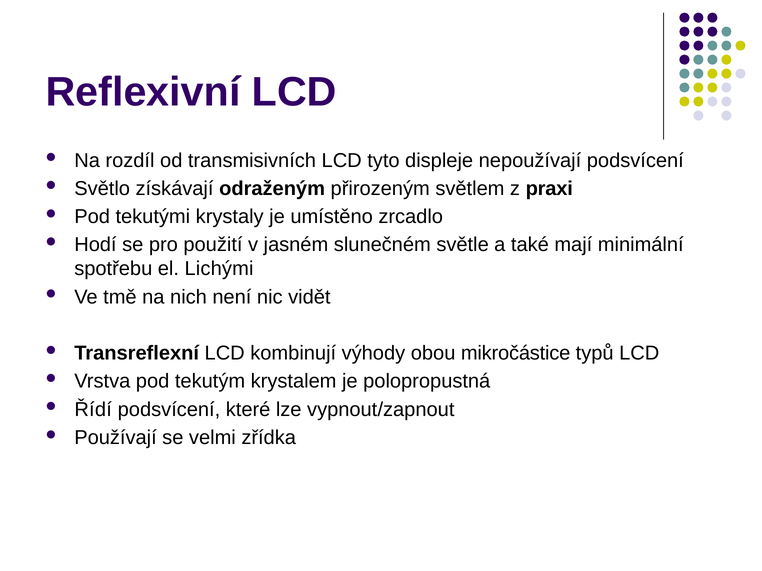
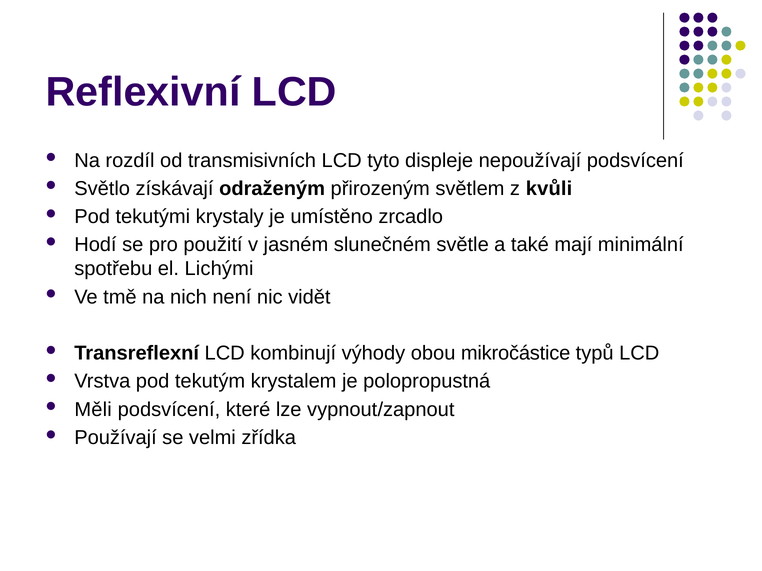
praxi: praxi -> kvůli
Řídí: Řídí -> Měli
